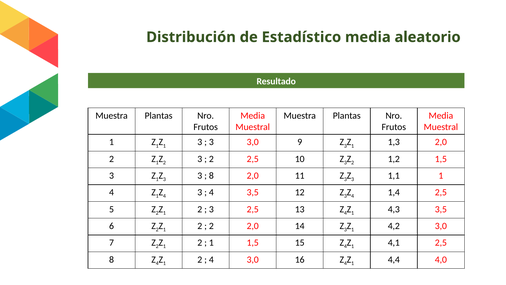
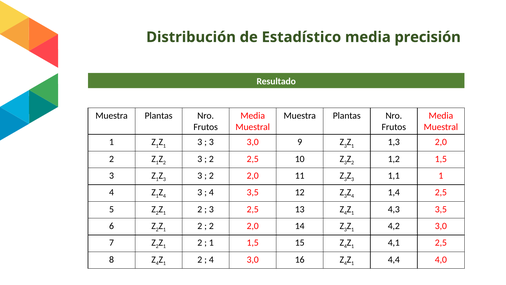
aleatorio: aleatorio -> precisión
8 at (211, 175): 8 -> 2
